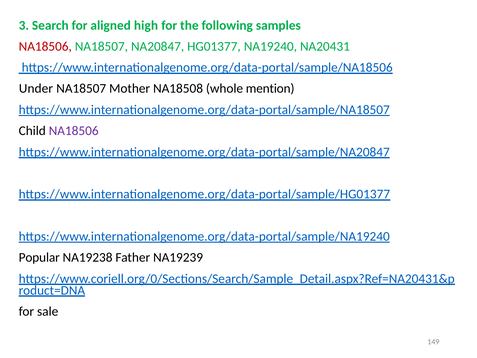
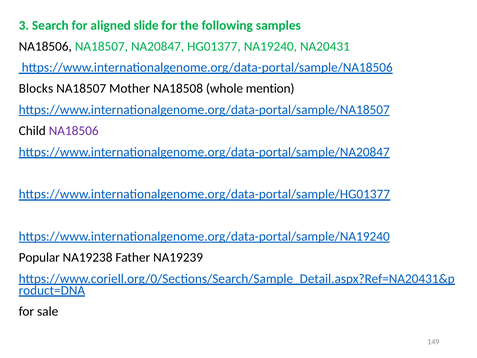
high: high -> slide
NA18506 at (45, 46) colour: red -> black
Under: Under -> Blocks
